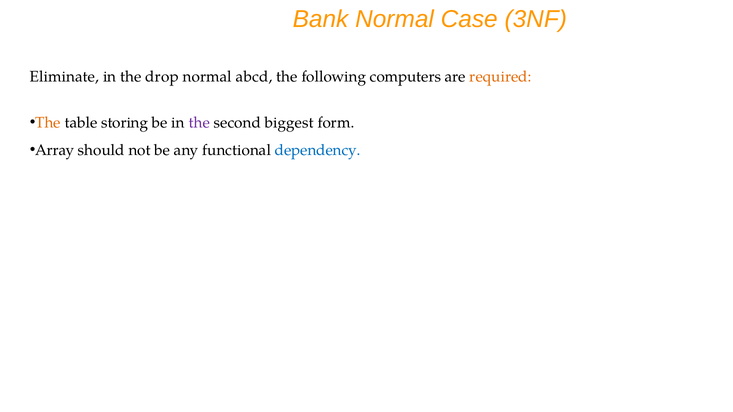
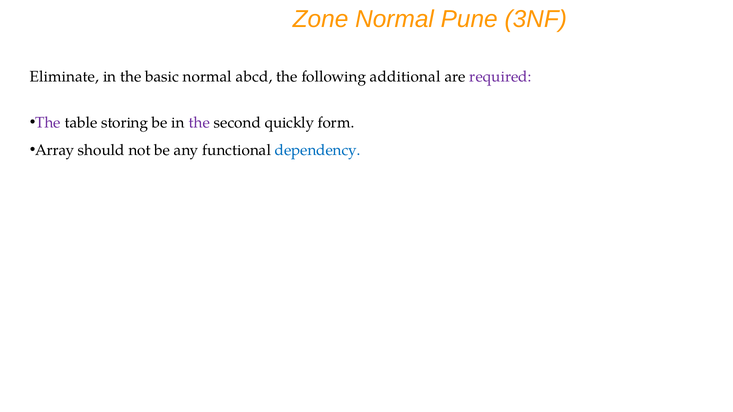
Bank: Bank -> Zone
Case: Case -> Pune
drop: drop -> basic
computers: computers -> additional
required colour: orange -> purple
The at (48, 123) colour: orange -> purple
biggest: biggest -> quickly
